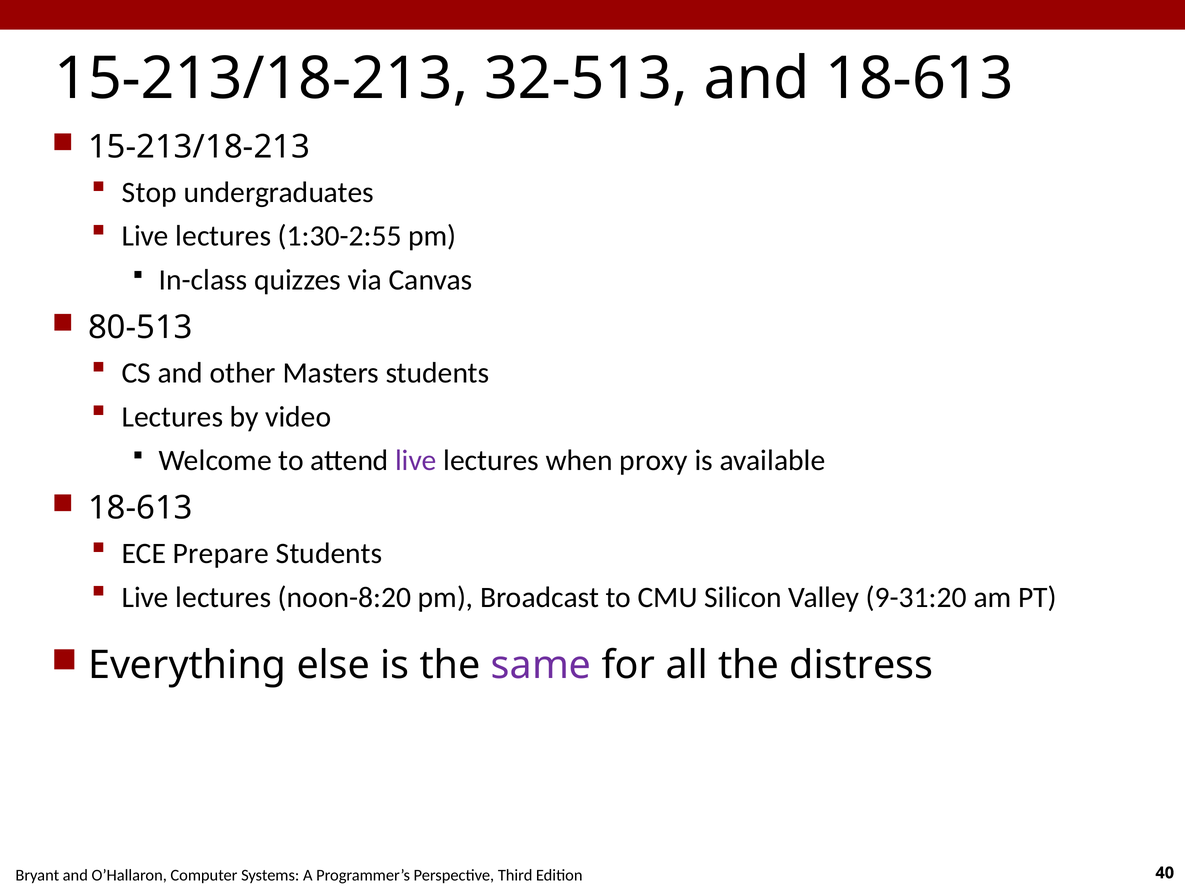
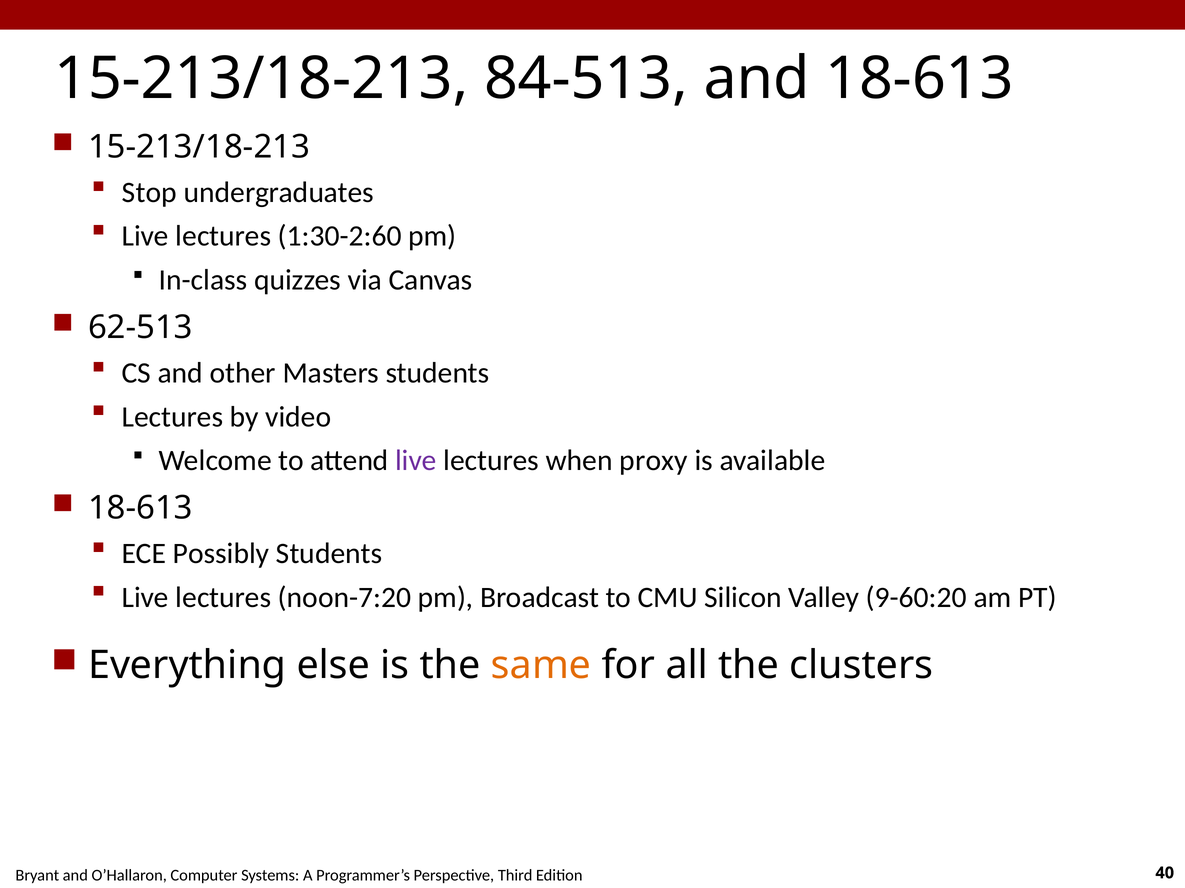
32-513: 32-513 -> 84-513
1:30-2:55: 1:30-2:55 -> 1:30-2:60
80-513: 80-513 -> 62-513
Prepare: Prepare -> Possibly
noon-8:20: noon-8:20 -> noon-7:20
9-31:20: 9-31:20 -> 9-60:20
same colour: purple -> orange
distress: distress -> clusters
